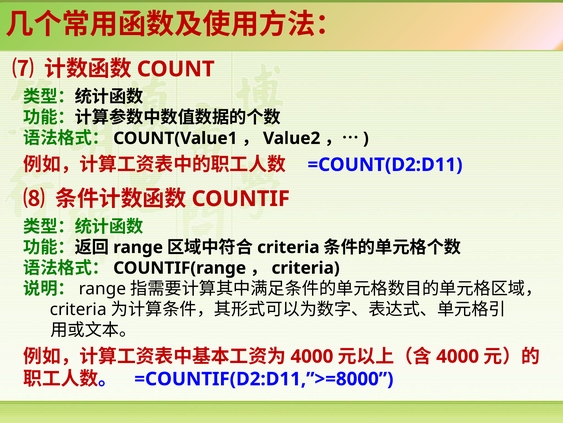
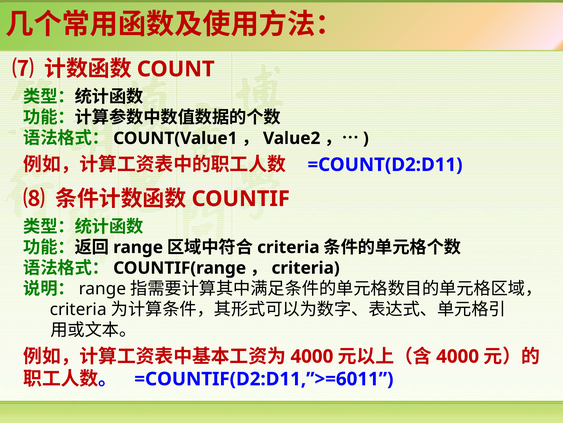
=COUNTIF(D2:D11,”>=8000: =COUNTIF(D2:D11,”>=8000 -> =COUNTIF(D2:D11,”>=6011
